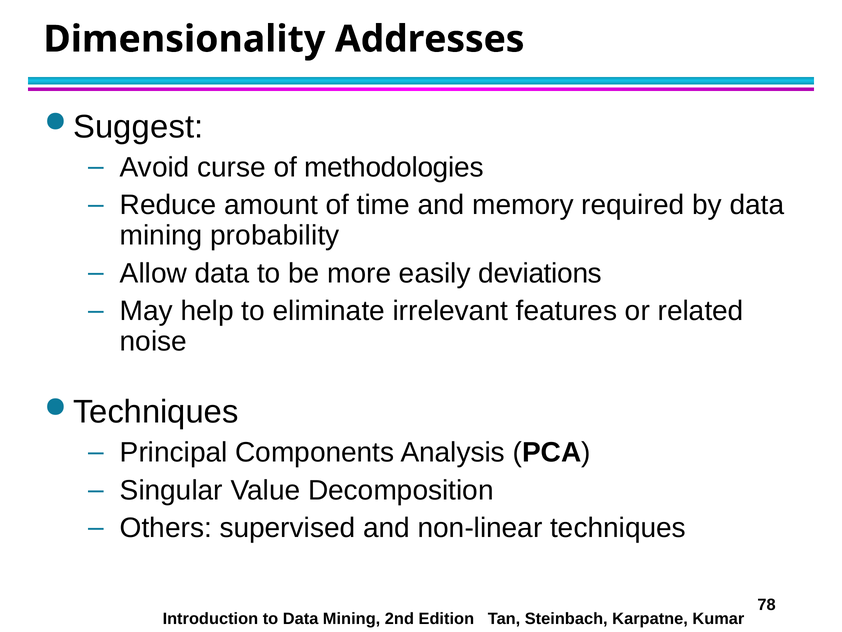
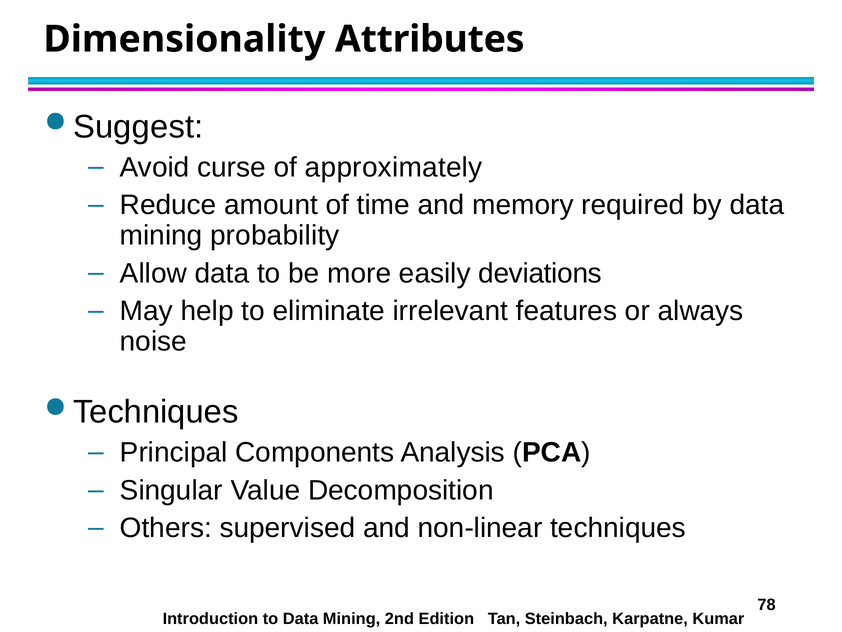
Addresses: Addresses -> Attributes
methodologies: methodologies -> approximately
related: related -> always
